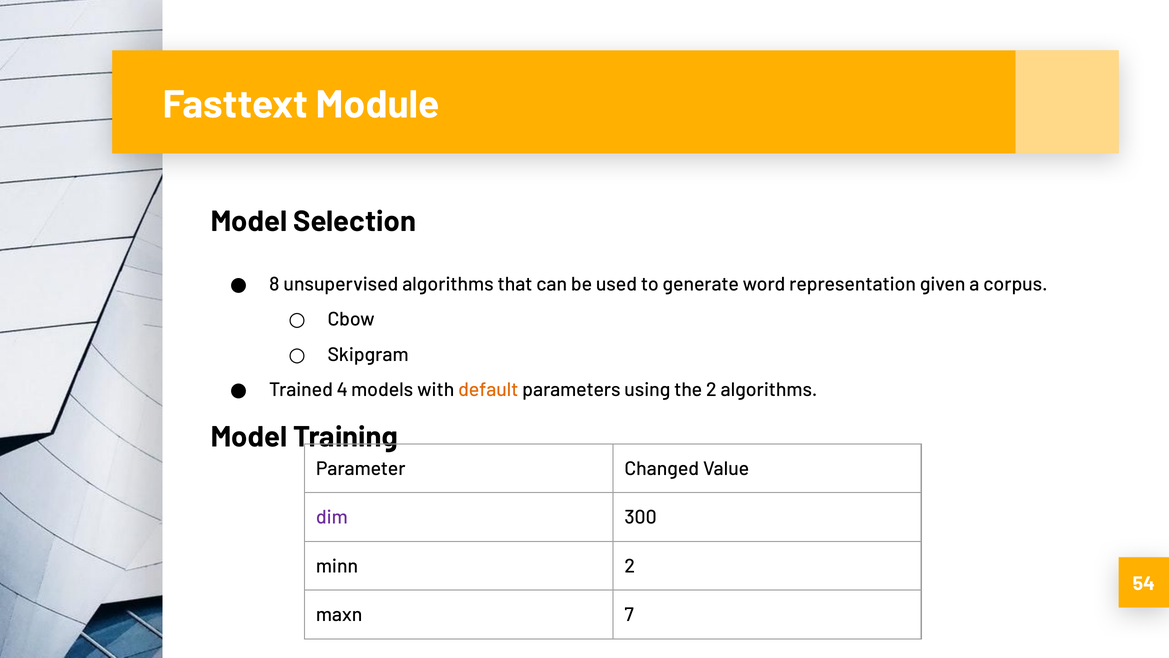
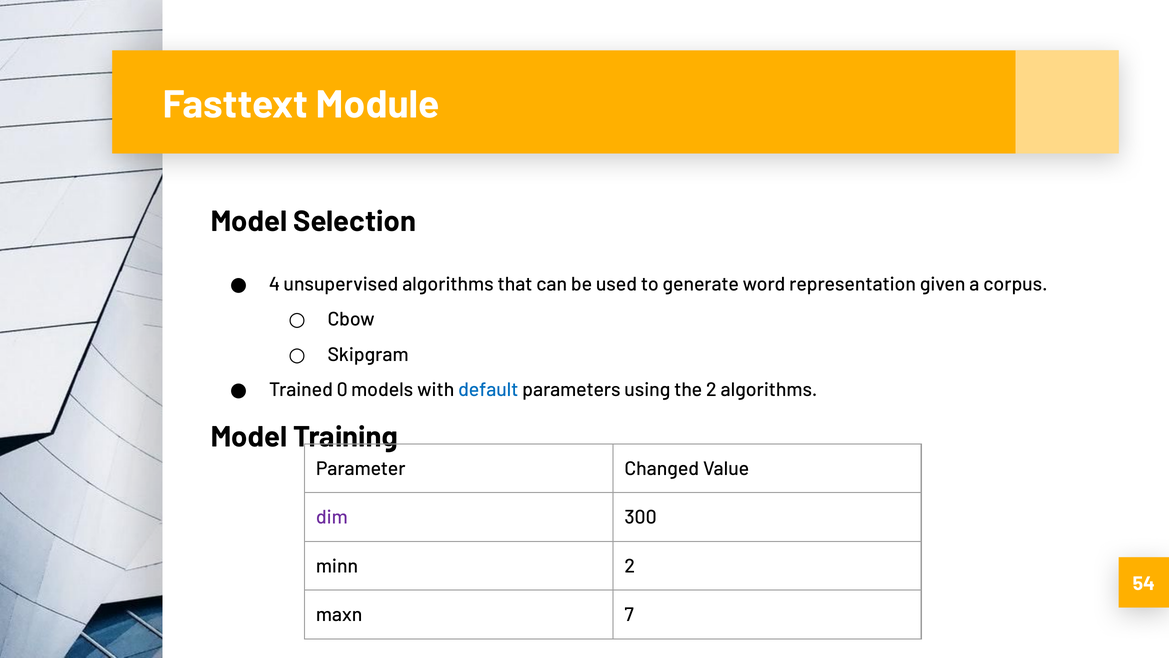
8: 8 -> 4
4: 4 -> 0
default colour: orange -> blue
